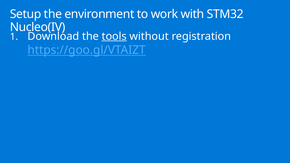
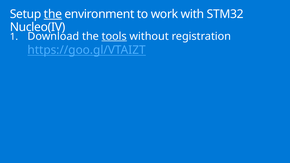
the at (53, 14) underline: none -> present
